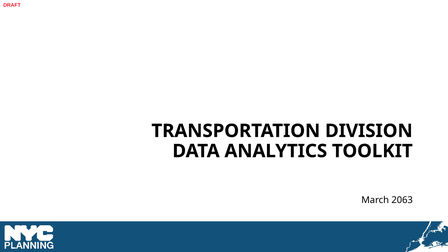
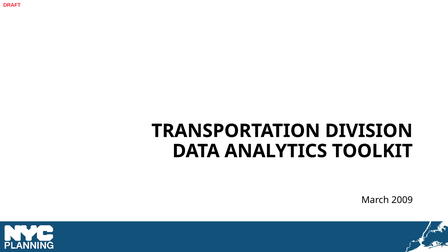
2063: 2063 -> 2009
